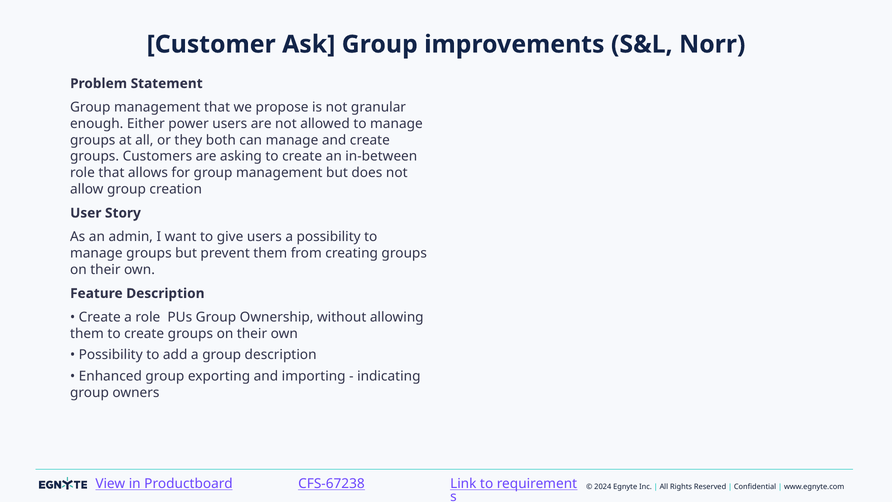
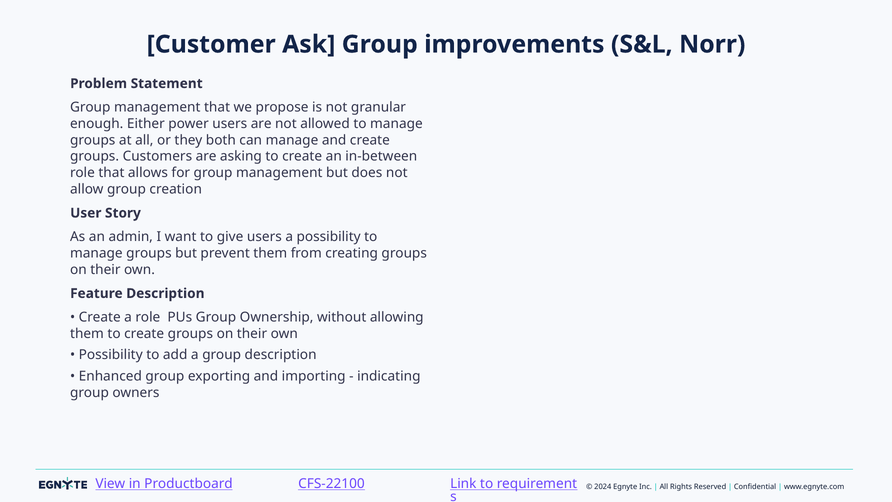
CFS-67238: CFS-67238 -> CFS-22100
